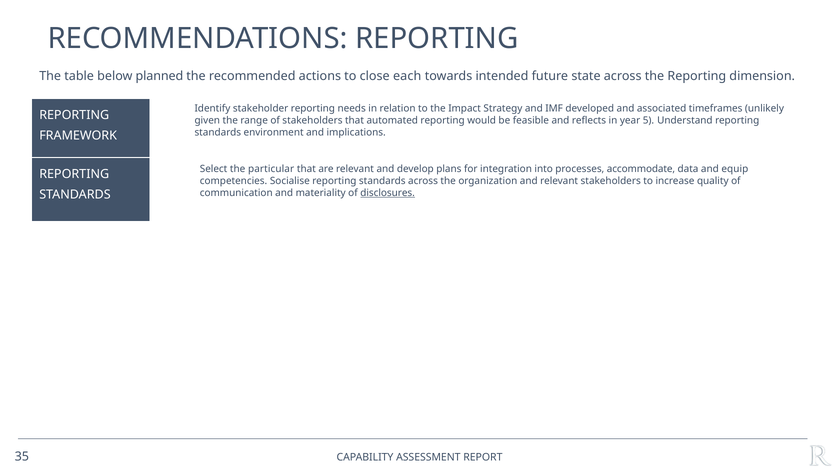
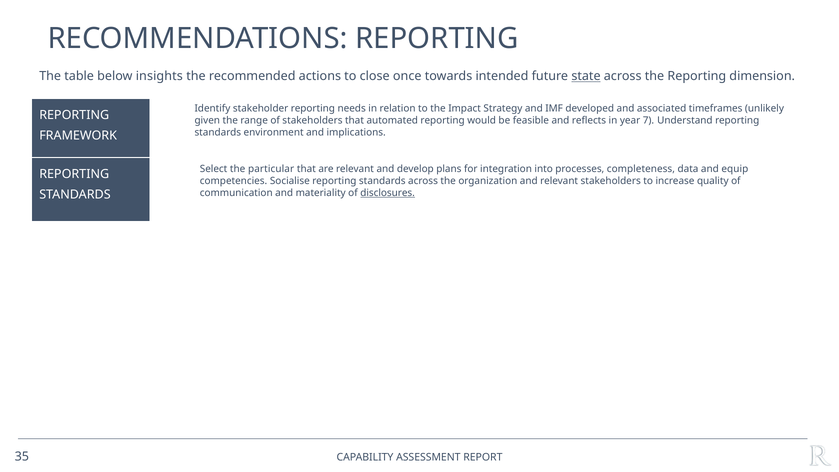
planned: planned -> insights
each: each -> once
state underline: none -> present
5: 5 -> 7
accommodate: accommodate -> completeness
